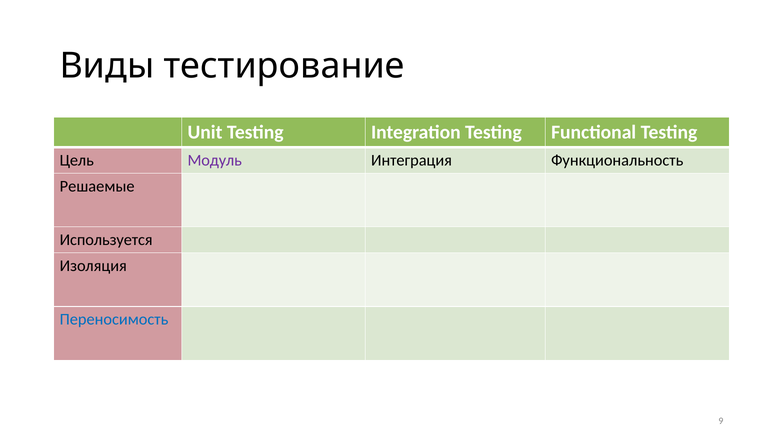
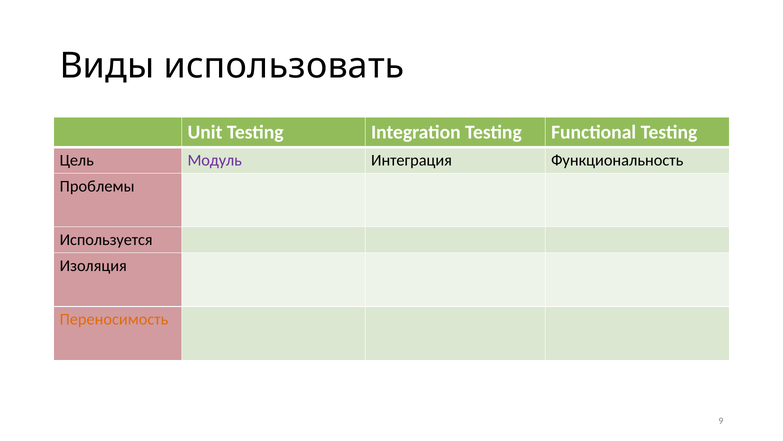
тестирование: тестирование -> использовать
Решаемые: Решаемые -> Проблемы
Переносимость colour: blue -> orange
